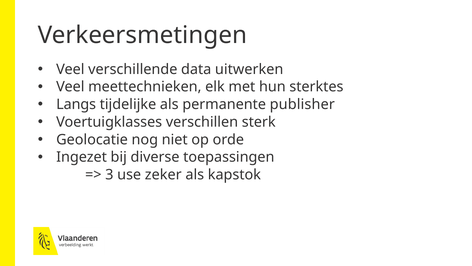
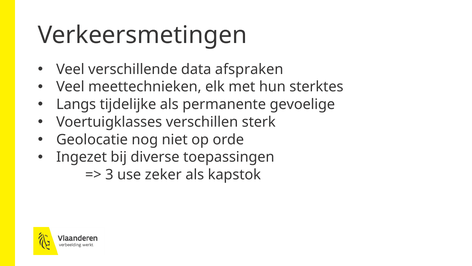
uitwerken: uitwerken -> afspraken
publisher: publisher -> gevoelige
